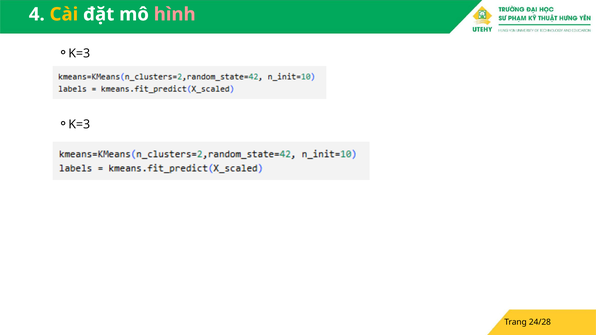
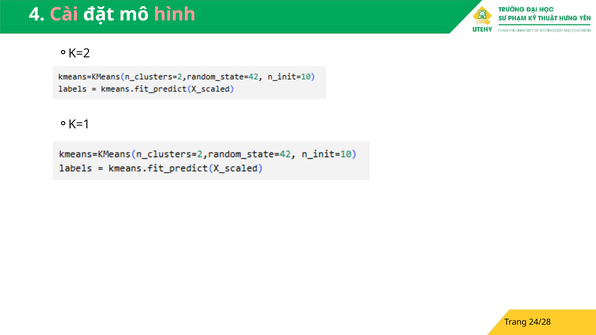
Cài colour: yellow -> pink
K=3 at (79, 53): K=3 -> K=2
K=3 at (79, 125): K=3 -> K=1
